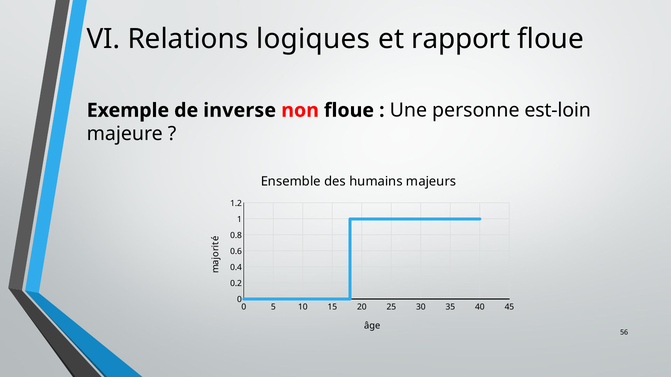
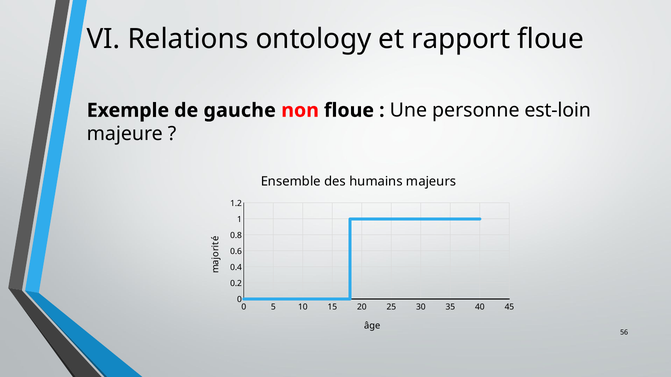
logiques: logiques -> ontology
inverse: inverse -> gauche
